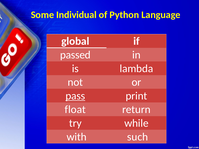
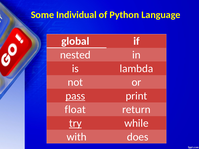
passed: passed -> nested
try underline: none -> present
such: such -> does
